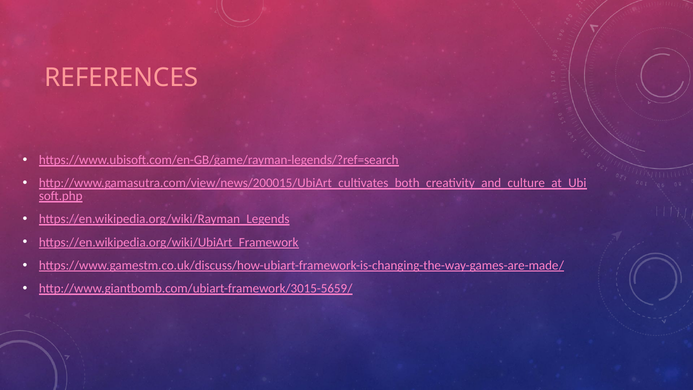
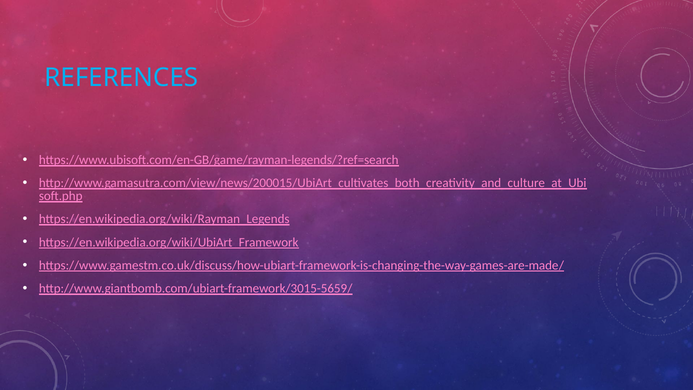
REFERENCES colour: pink -> light blue
